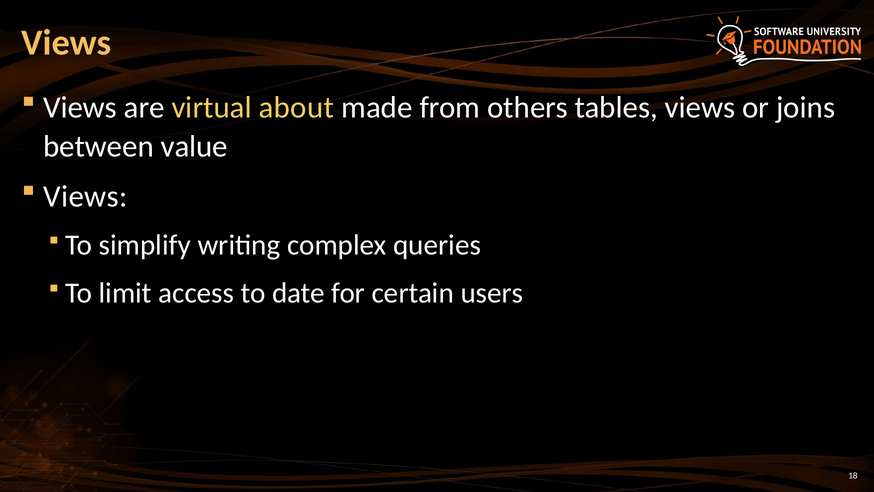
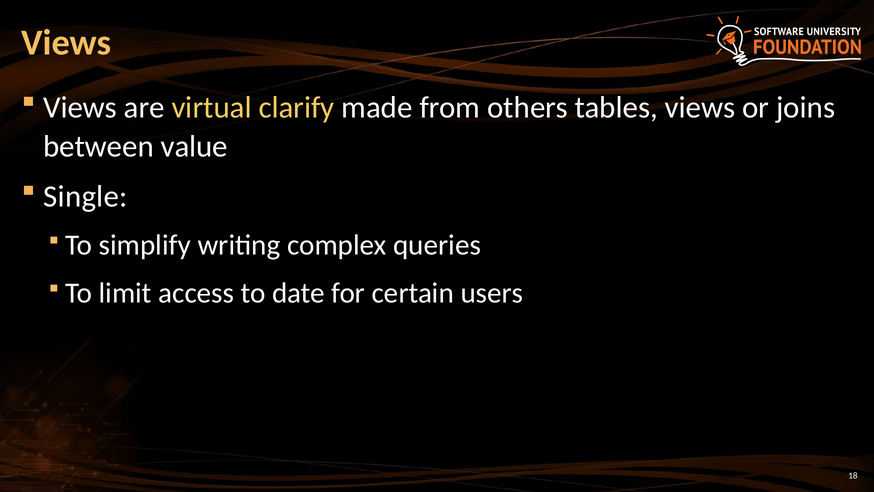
about: about -> clarify
Views at (85, 197): Views -> Single
